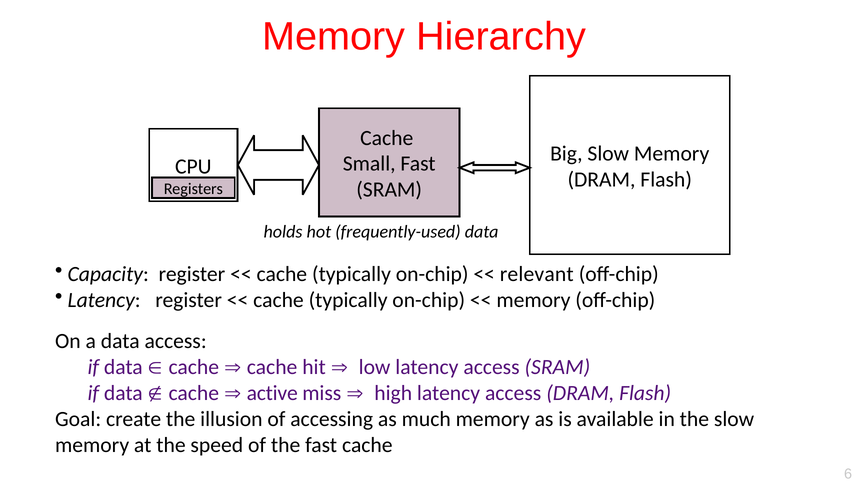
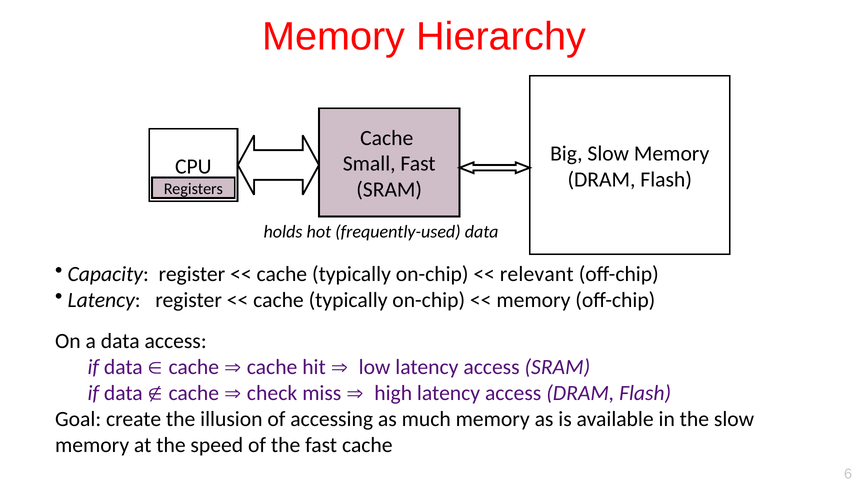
active: active -> check
